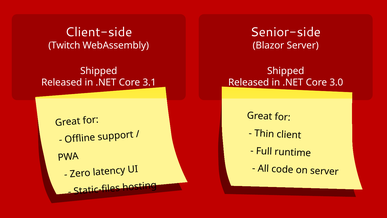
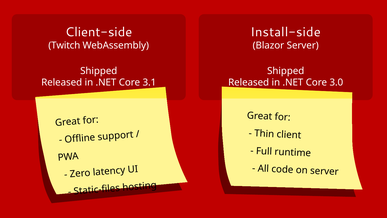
Senior-side: Senior-side -> Install-side
